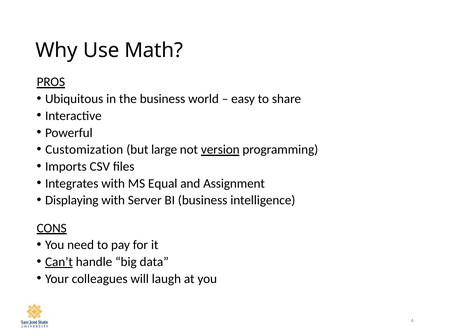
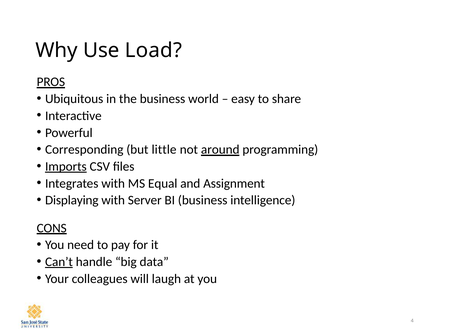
Math: Math -> Load
Customization: Customization -> Corresponding
large: large -> little
version: version -> around
Imports underline: none -> present
